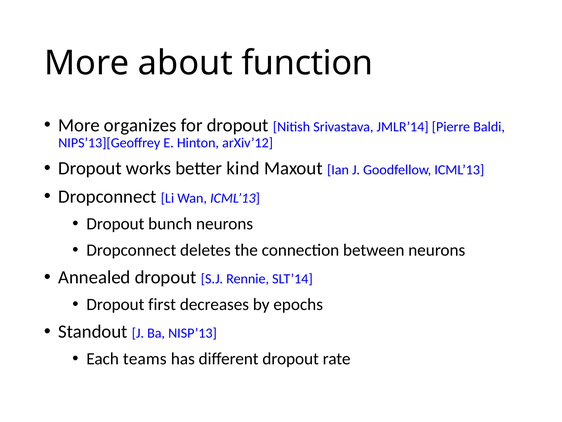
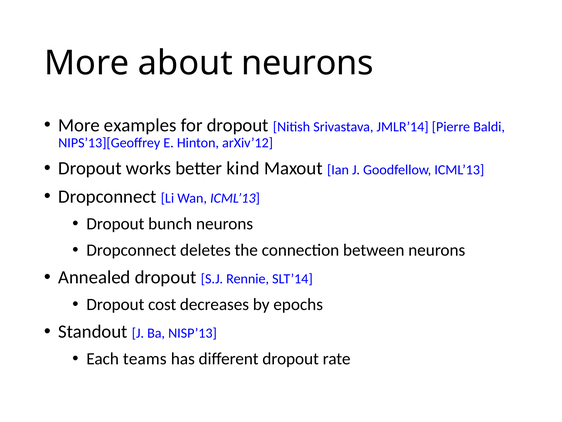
about function: function -> neurons
organizes: organizes -> examples
first: first -> cost
